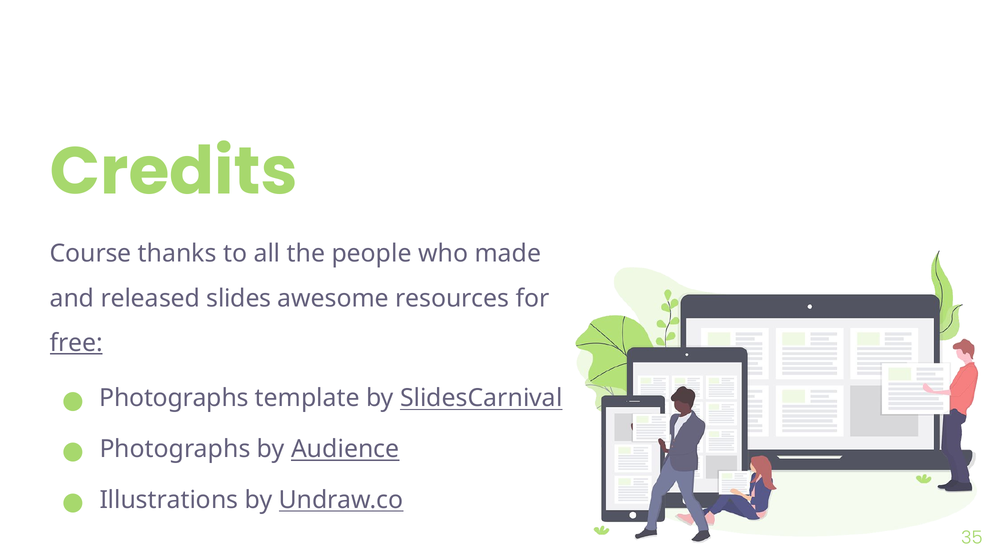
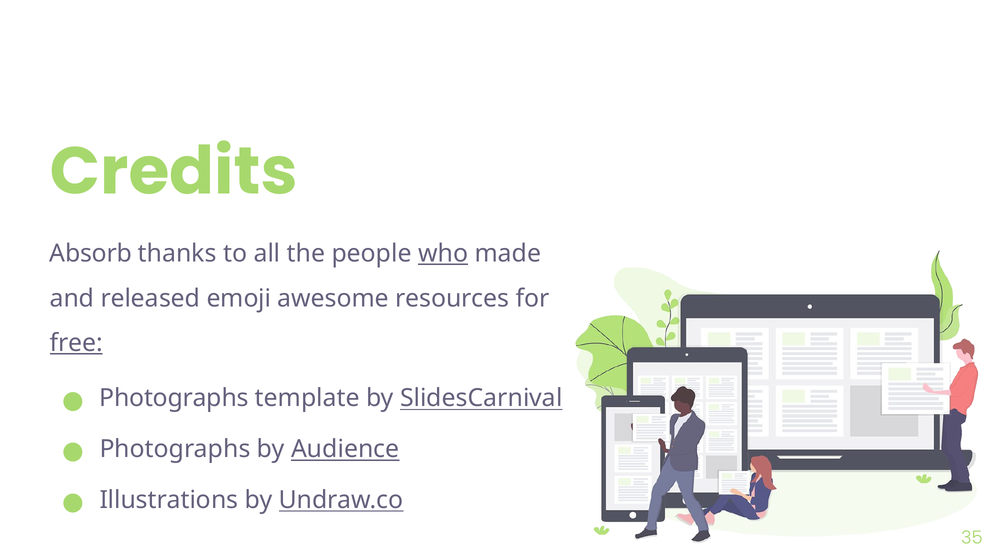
Course: Course -> Absorb
who underline: none -> present
slides: slides -> emoji
